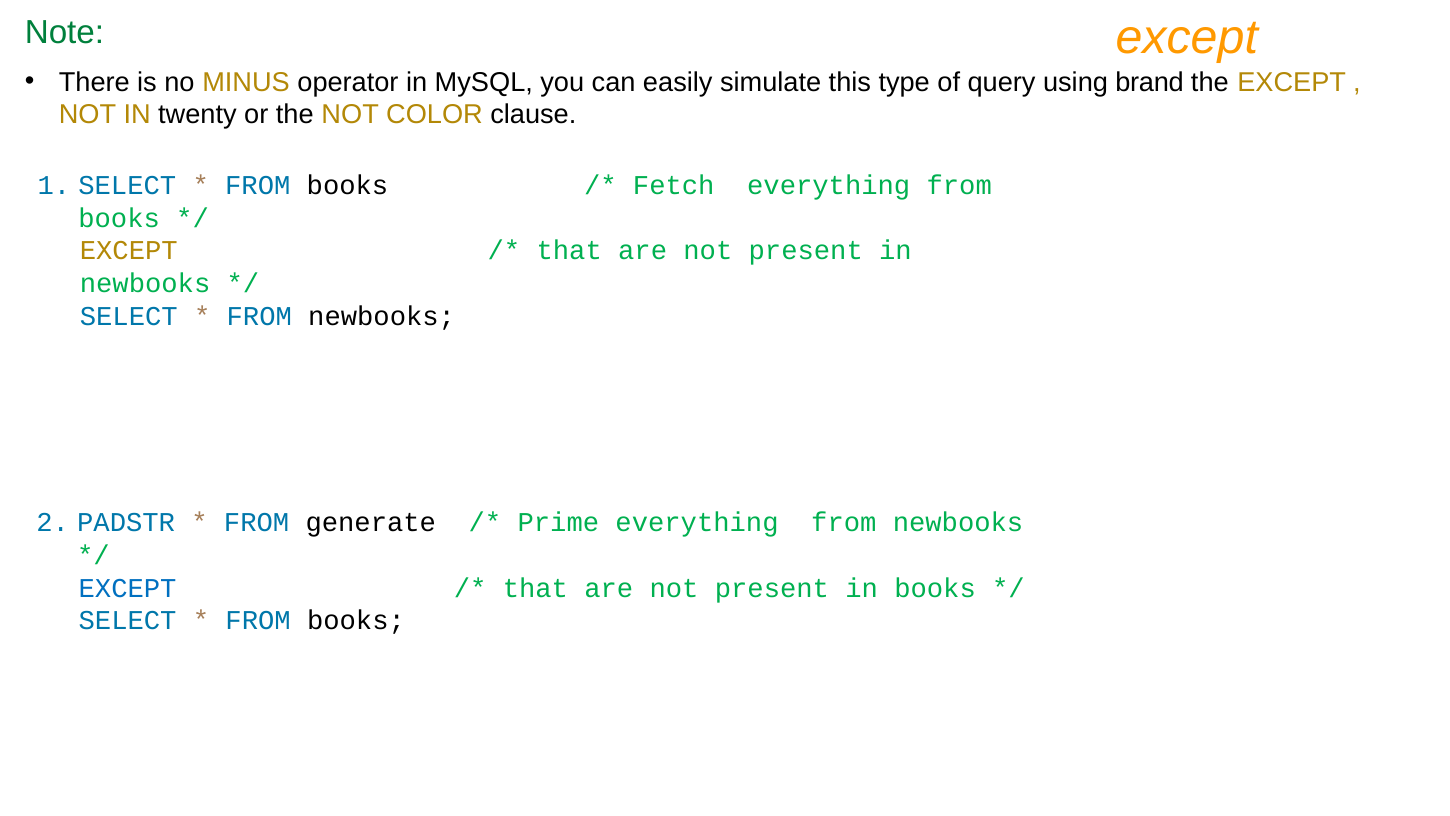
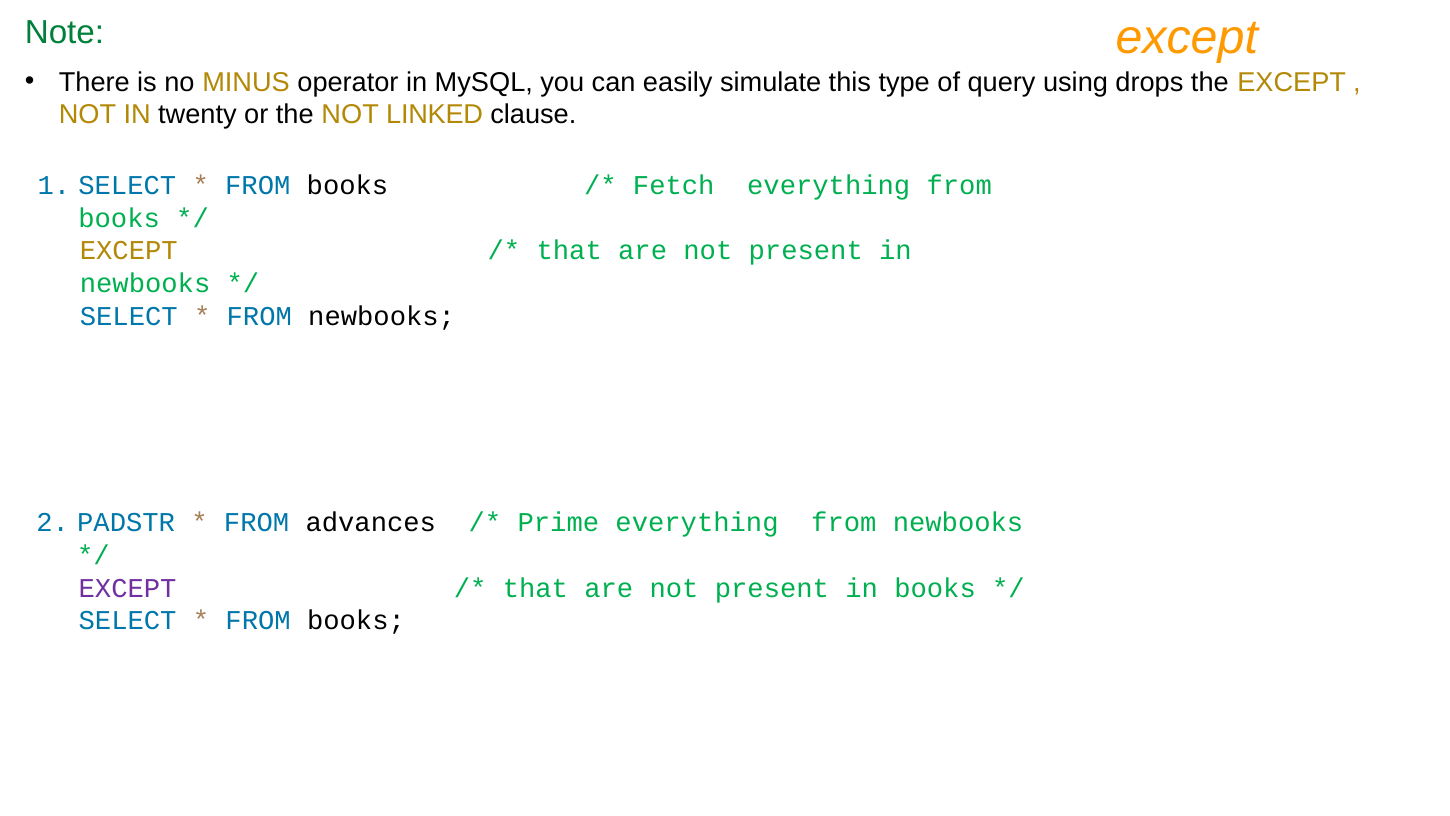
brand: brand -> drops
COLOR: COLOR -> LINKED
generate: generate -> advances
EXCEPT at (128, 588) colour: blue -> purple
